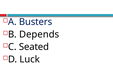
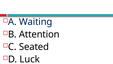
Busters: Busters -> Waiting
Depends: Depends -> Attention
